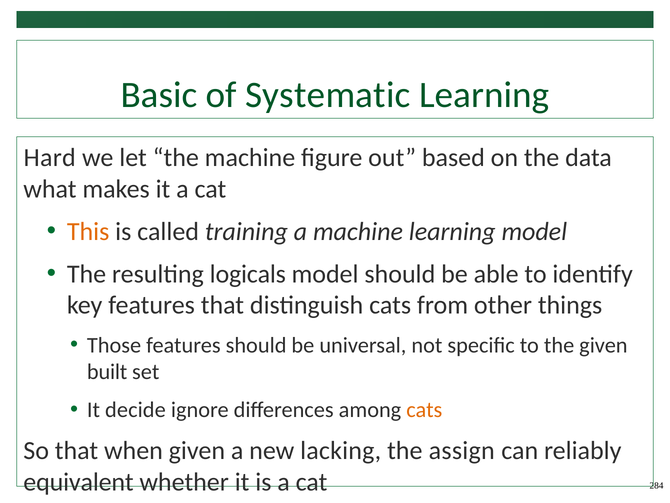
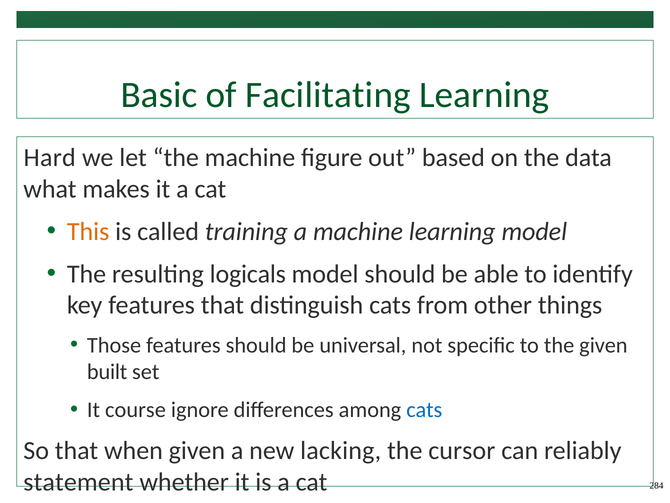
Systematic: Systematic -> Facilitating
decide: decide -> course
cats at (424, 410) colour: orange -> blue
assign: assign -> cursor
equivalent: equivalent -> statement
